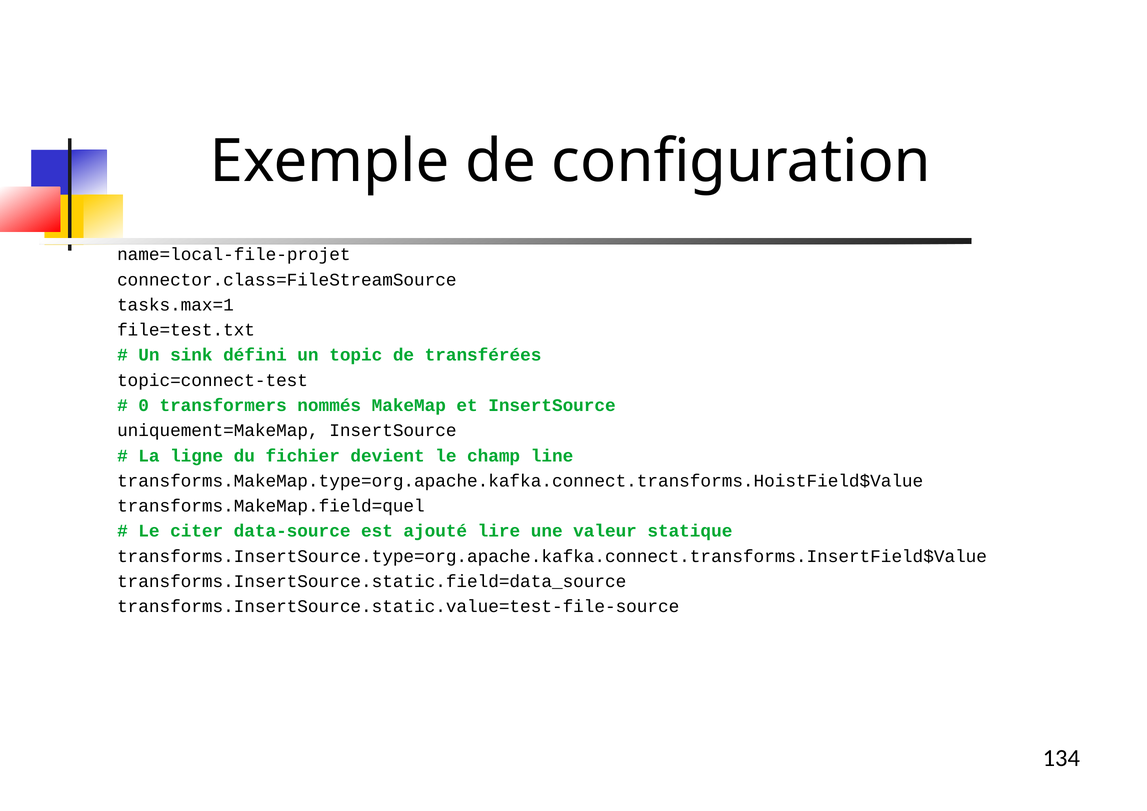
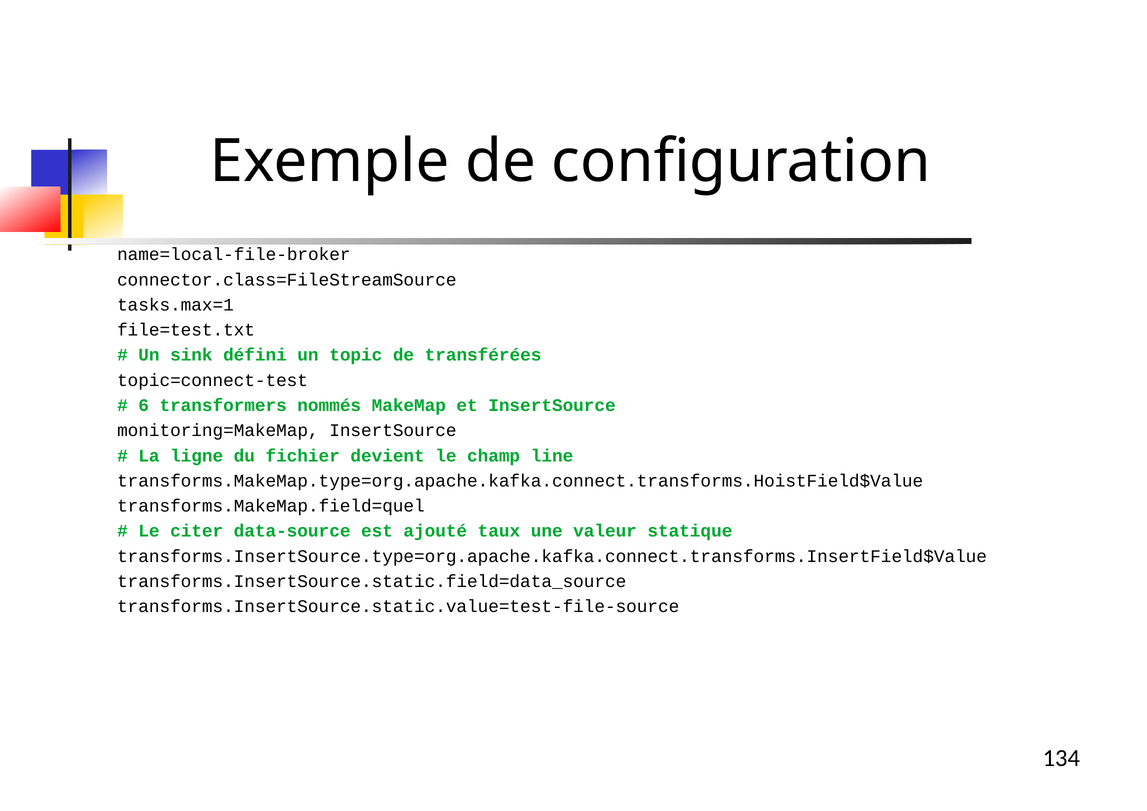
name=local-file-projet: name=local-file-projet -> name=local-file-broker
0: 0 -> 6
uniquement=MakeMap: uniquement=MakeMap -> monitoring=MakeMap
lire: lire -> taux
